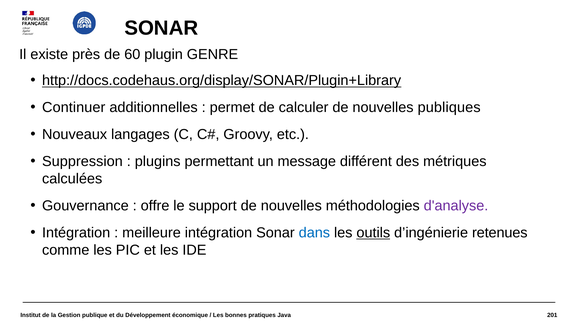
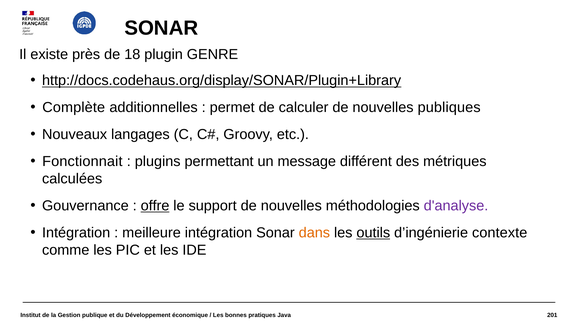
60: 60 -> 18
Continuer: Continuer -> Complète
Suppression: Suppression -> Fonctionnait
offre underline: none -> present
dans colour: blue -> orange
retenues: retenues -> contexte
